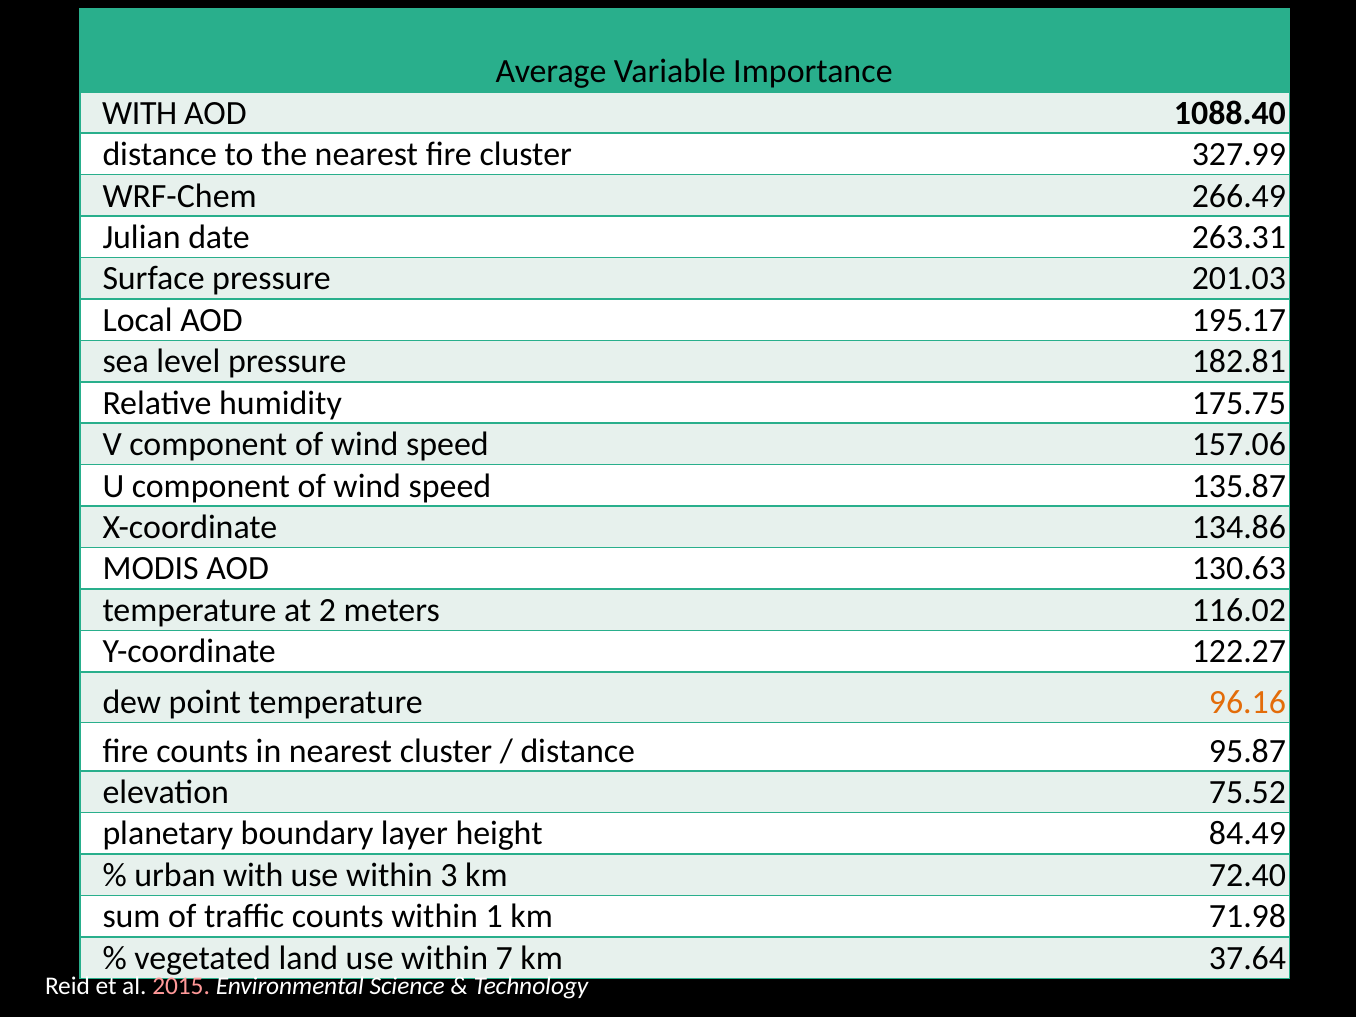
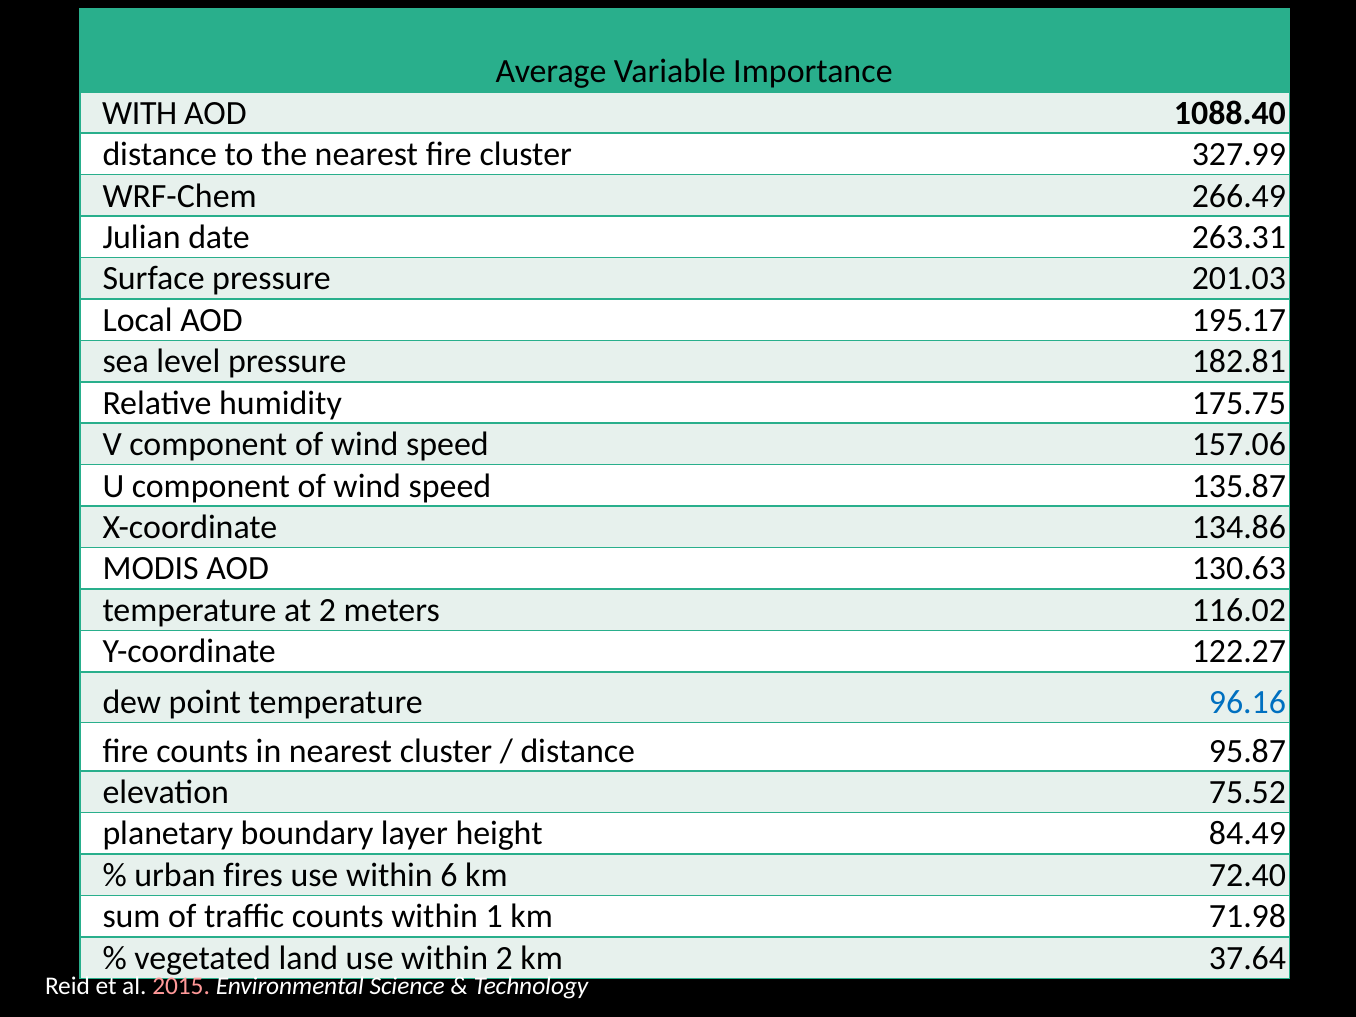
96.16 colour: orange -> blue
urban with: with -> fires
3: 3 -> 6
within 7: 7 -> 2
